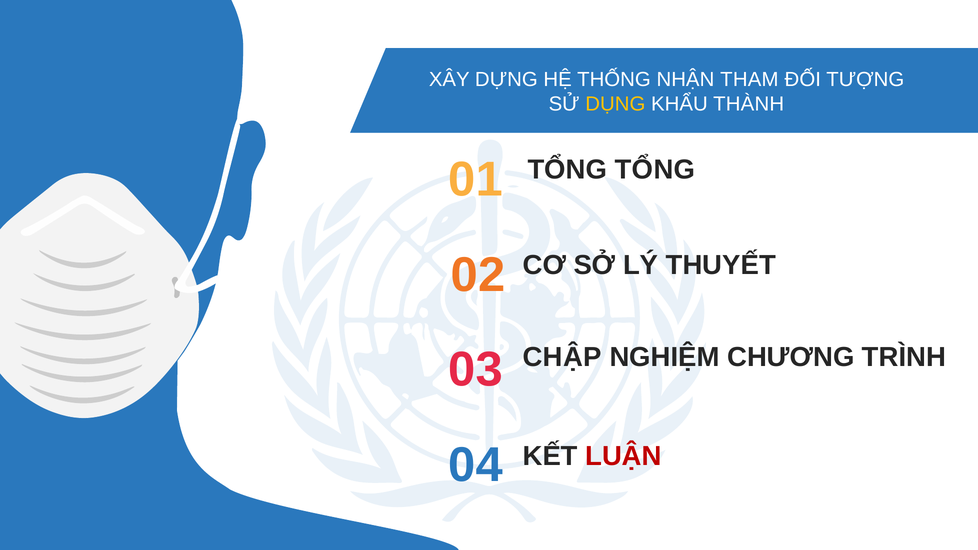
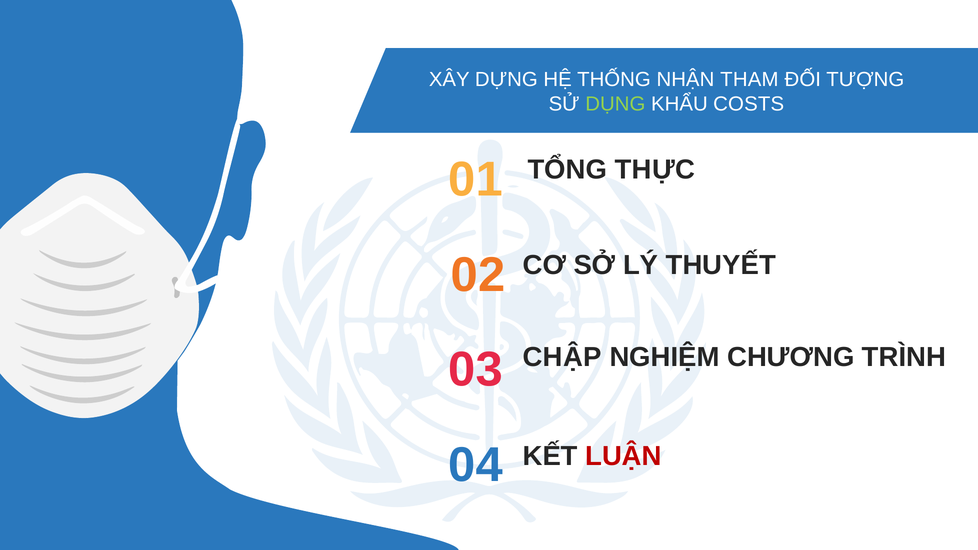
DỤNG colour: yellow -> light green
THÀNH: THÀNH -> COSTS
TỔNG TỔNG: TỔNG -> THỰC
